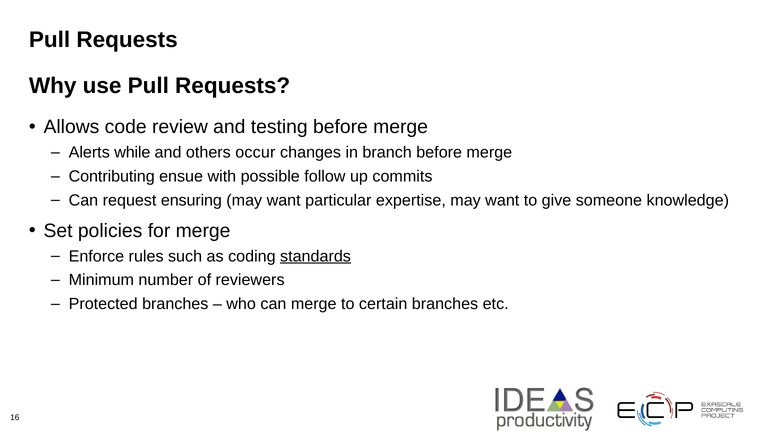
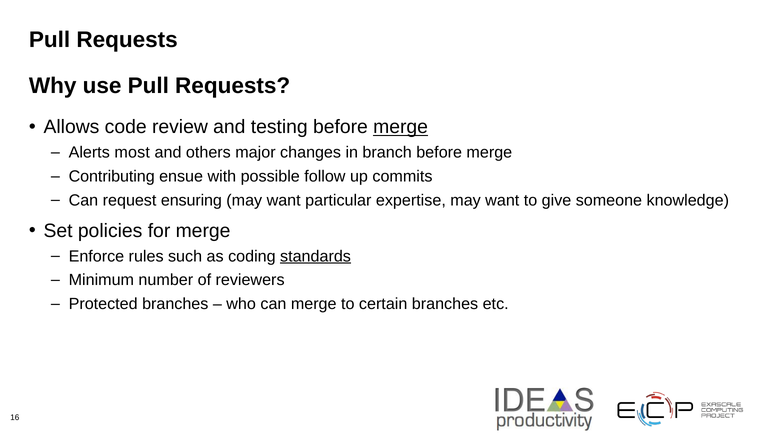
merge at (401, 127) underline: none -> present
while: while -> most
occur: occur -> major
